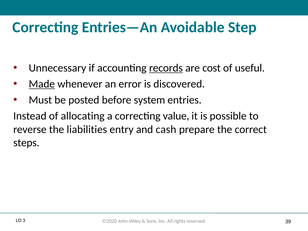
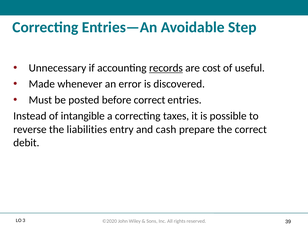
Made underline: present -> none
before system: system -> correct
allocating: allocating -> intangible
value: value -> taxes
steps: steps -> debit
